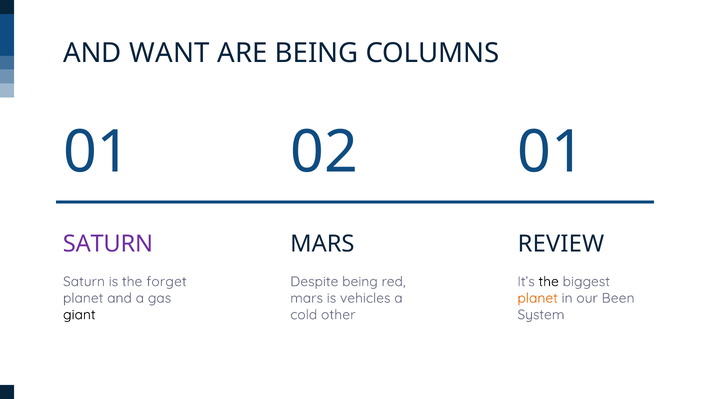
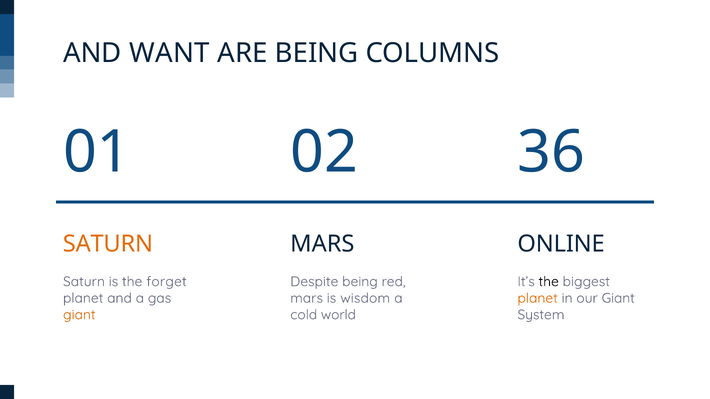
02 01: 01 -> 36
SATURN at (108, 244) colour: purple -> orange
REVIEW: REVIEW -> ONLINE
vehicles: vehicles -> wisdom
our Been: Been -> Giant
giant at (79, 315) colour: black -> orange
other: other -> world
